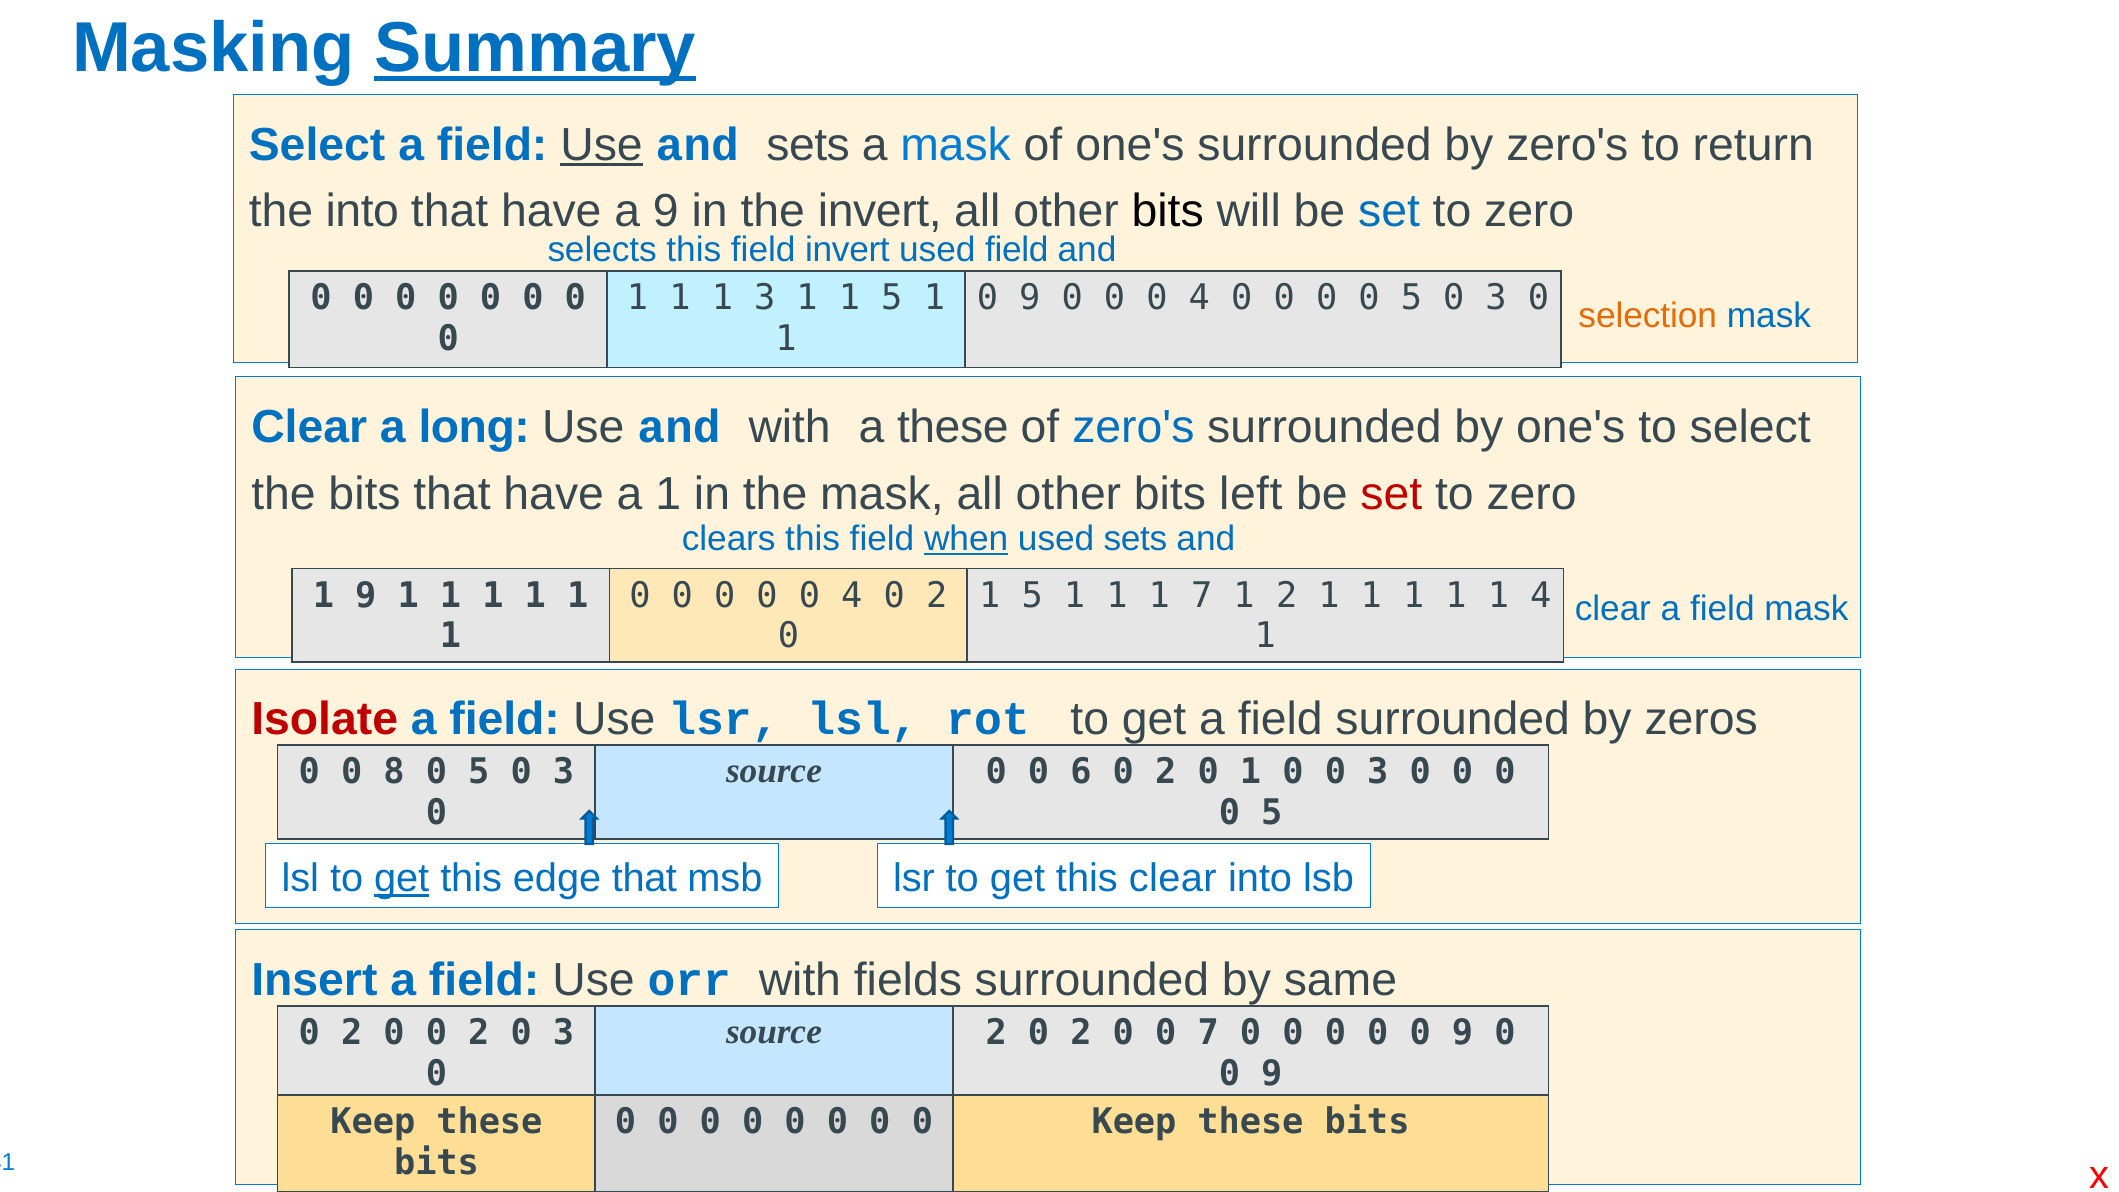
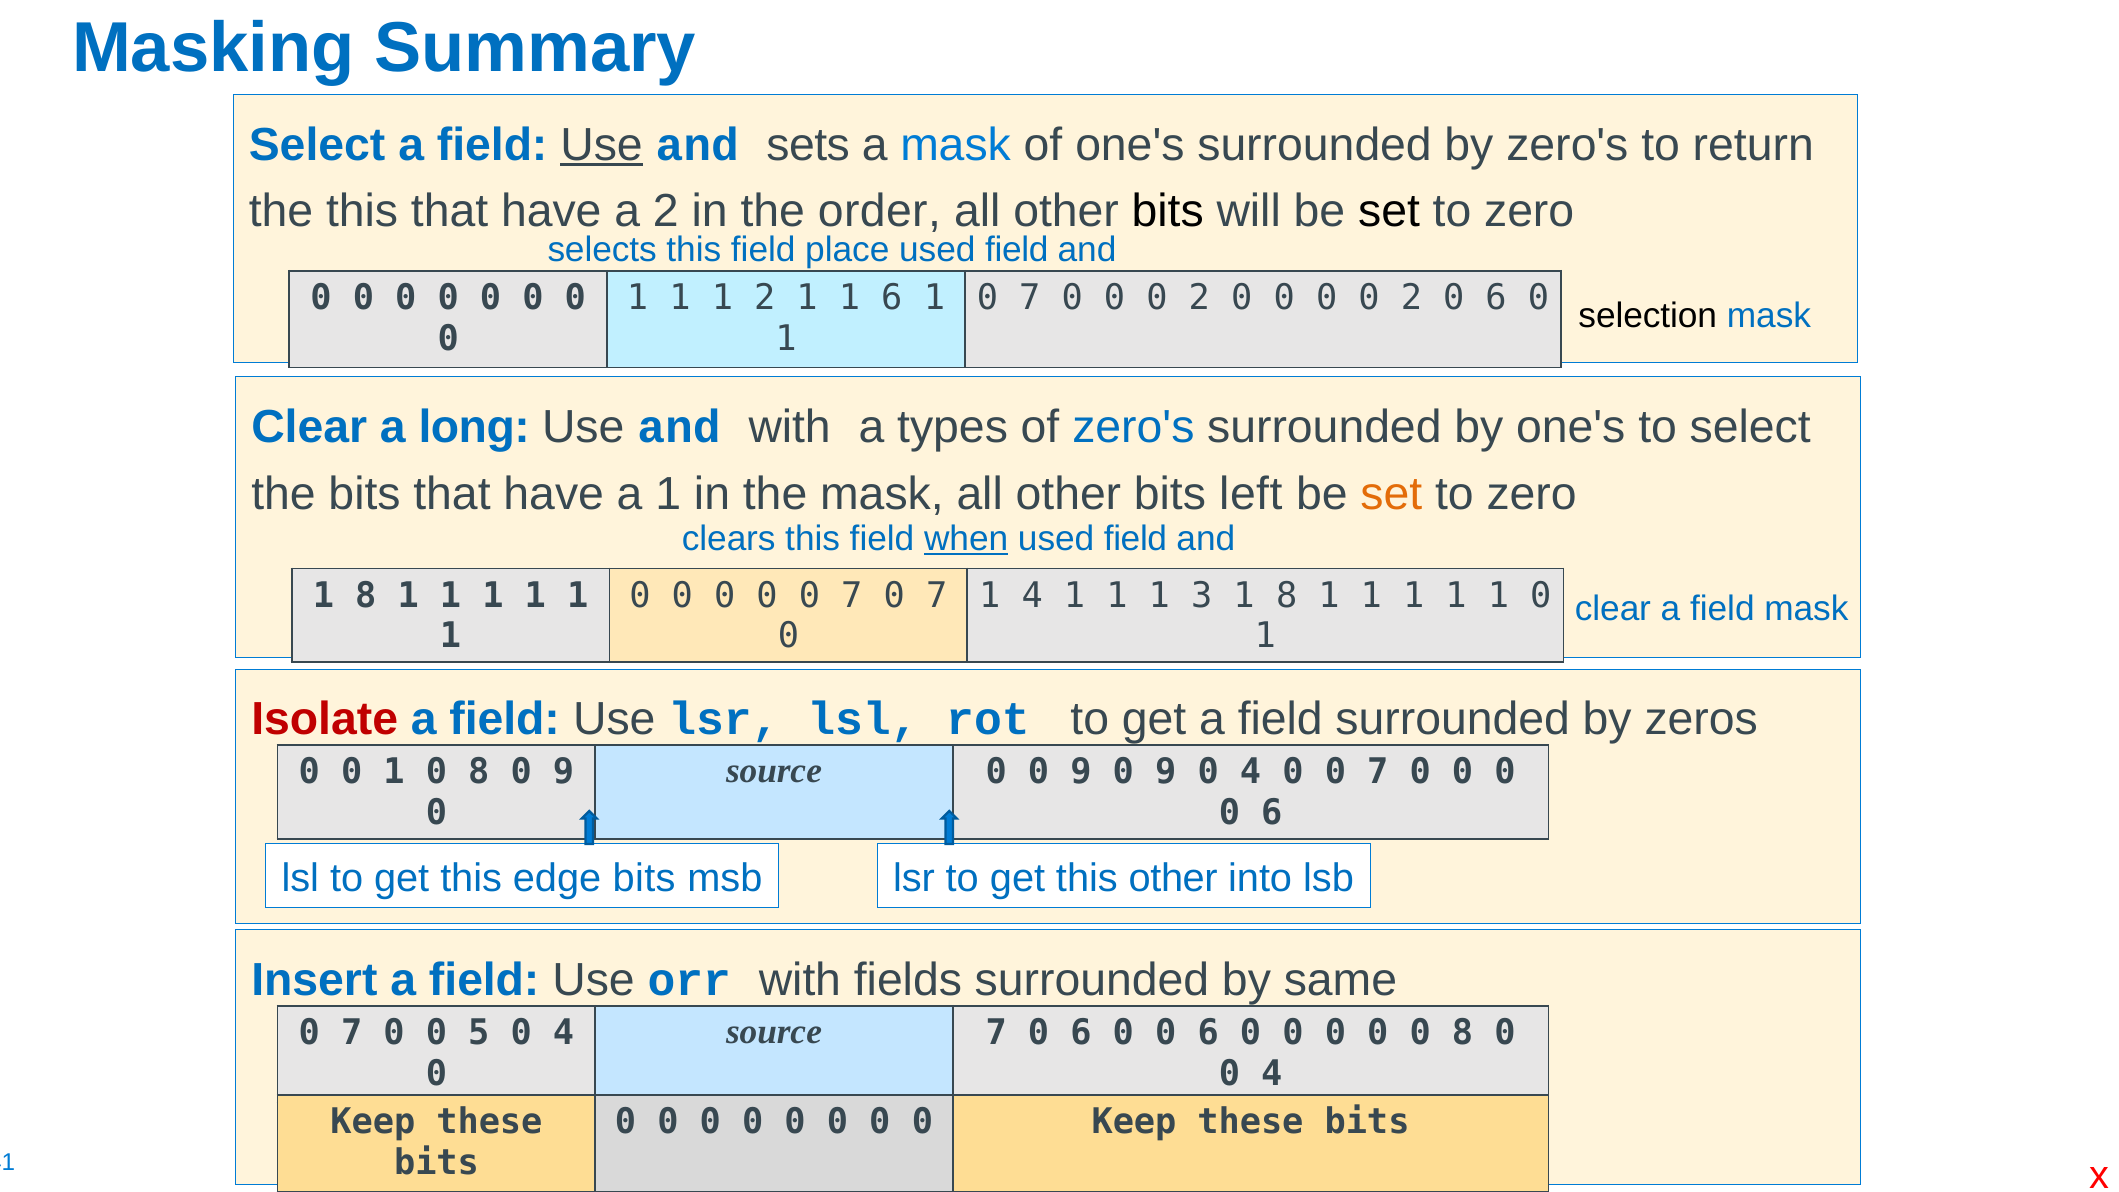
Summary underline: present -> none
the into: into -> this
a 9: 9 -> 2
the invert: invert -> order
set at (1389, 212) colour: blue -> black
field invert: invert -> place
1 3: 3 -> 2
1 1 5: 5 -> 6
9 at (1030, 298): 9 -> 7
4 at (1199, 298): 4 -> 2
5 at (1411, 298): 5 -> 2
3 at (1496, 298): 3 -> 6
selection colour: orange -> black
a these: these -> types
set at (1391, 494) colour: red -> orange
sets at (1135, 539): sets -> field
9 at (366, 595): 9 -> 8
4 at (852, 595): 4 -> 7
2 at (937, 595): 2 -> 7
5 at (1032, 595): 5 -> 4
1 7: 7 -> 3
2 at (1287, 595): 2 -> 8
4 at (1541, 595): 4 -> 0
0 0 6: 6 -> 9
2 at (1166, 772): 2 -> 9
1 at (1250, 772): 1 -> 4
3 at (1378, 772): 3 -> 7
8 at (394, 772): 8 -> 1
5 at (479, 772): 5 -> 8
3 at (564, 772): 3 -> 9
5 at (1272, 813): 5 -> 6
get at (402, 878) underline: present -> none
edge that: that -> bits
this clear: clear -> other
source 2: 2 -> 7
2 at (1081, 1033): 2 -> 6
7 at (1208, 1033): 7 -> 6
0 0 0 9: 9 -> 8
2 at (352, 1033): 2 -> 7
0 0 2: 2 -> 5
3 at (564, 1033): 3 -> 4
9 at (1272, 1073): 9 -> 4
